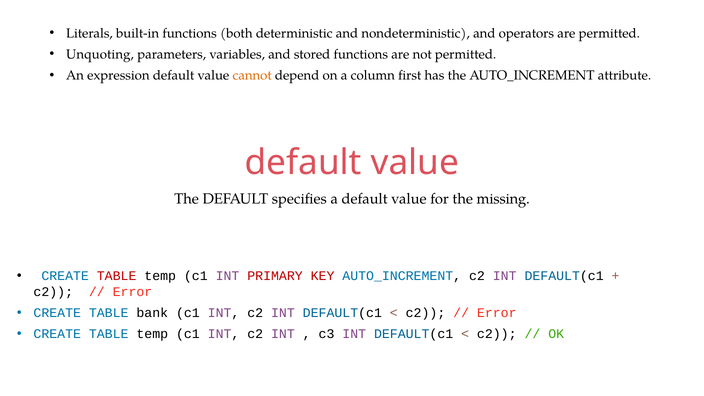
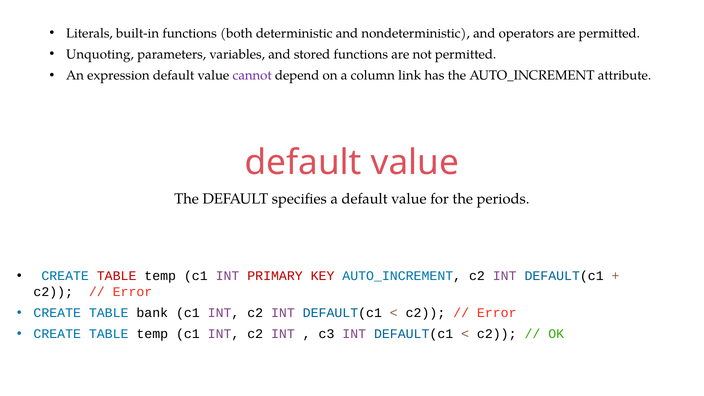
cannot colour: orange -> purple
first: first -> link
missing: missing -> periods
